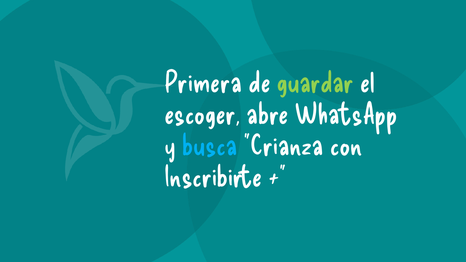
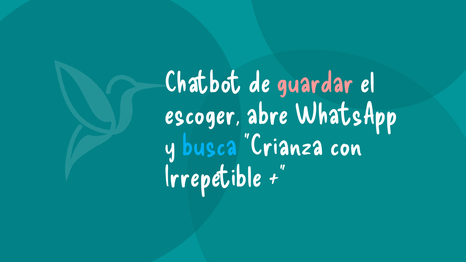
Primera: Primera -> Chatbot
guardar colour: light green -> pink
Inscribirte: Inscribirte -> Irrepetible
